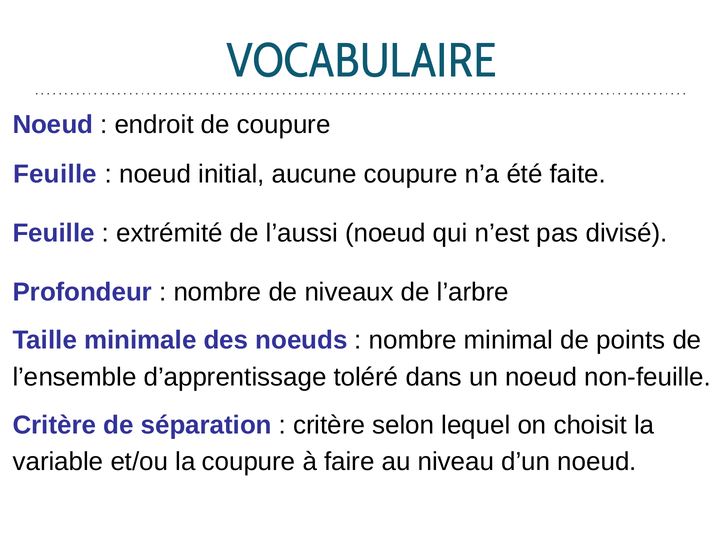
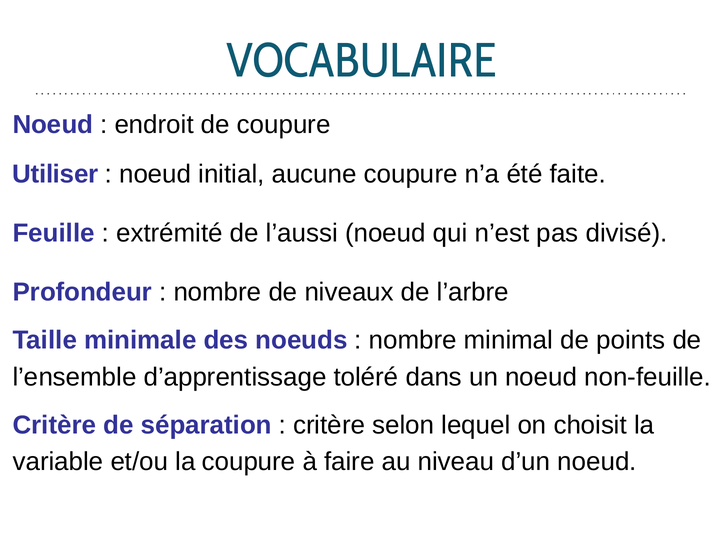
Feuille at (55, 174): Feuille -> Utiliser
